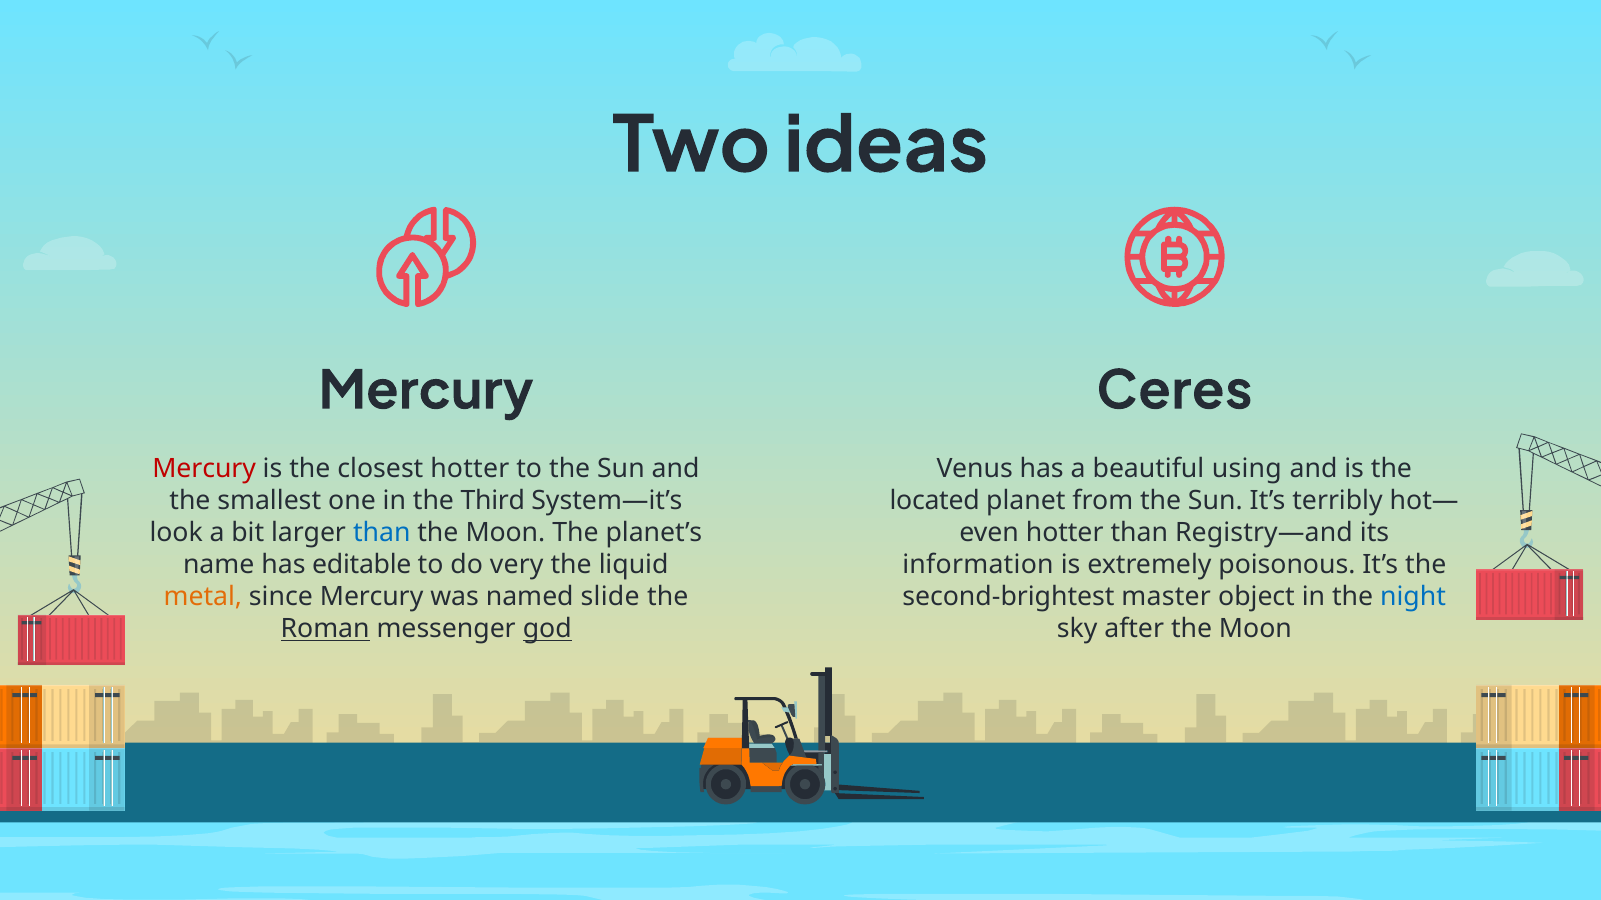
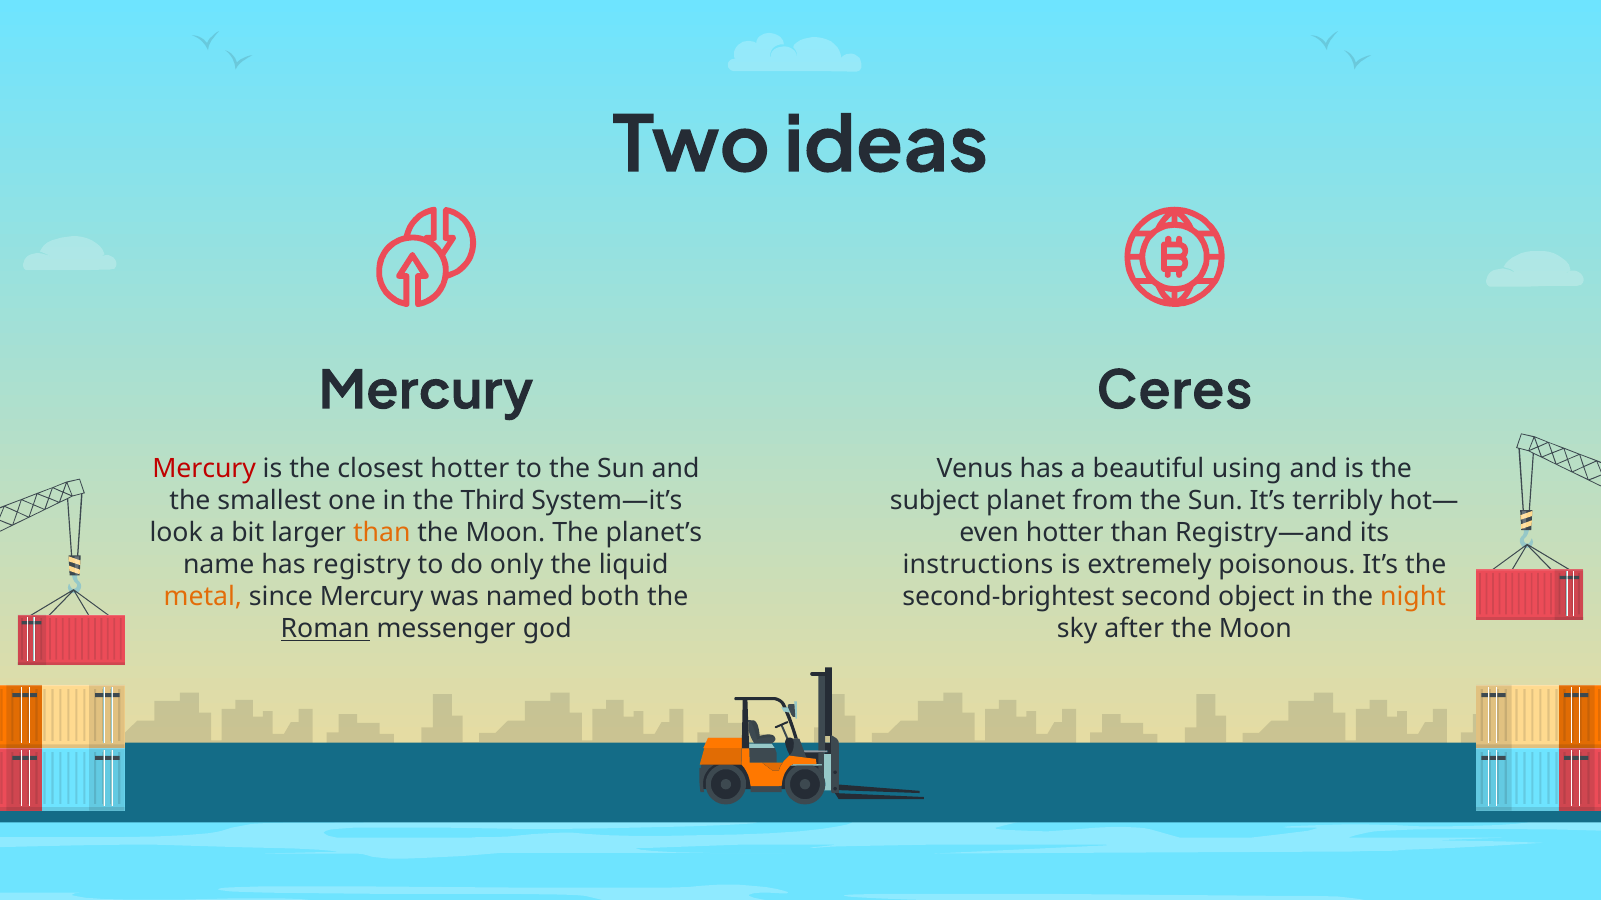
located: located -> subject
than at (382, 533) colour: blue -> orange
editable: editable -> registry
very: very -> only
information: information -> instructions
slide: slide -> both
master: master -> second
night colour: blue -> orange
god underline: present -> none
